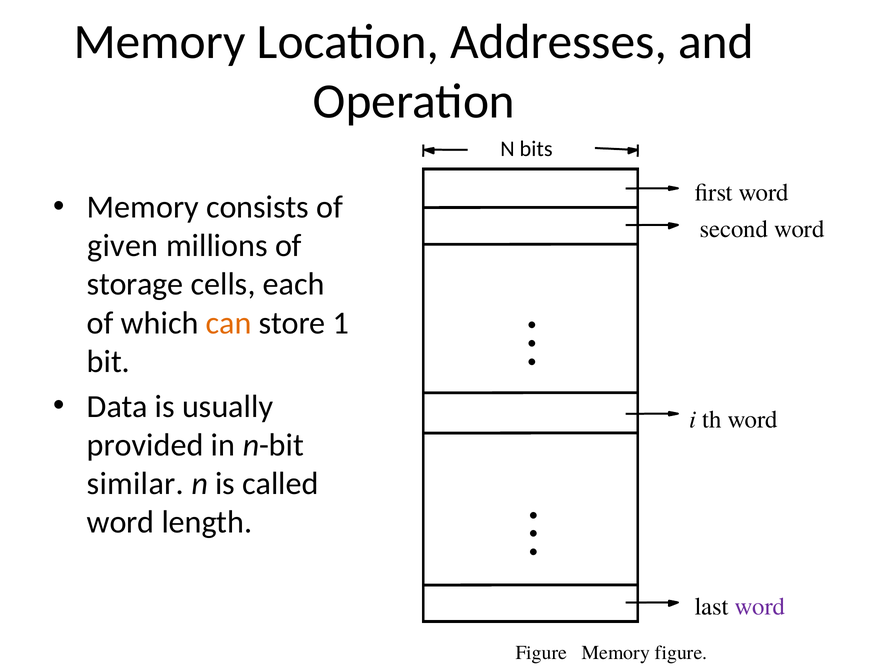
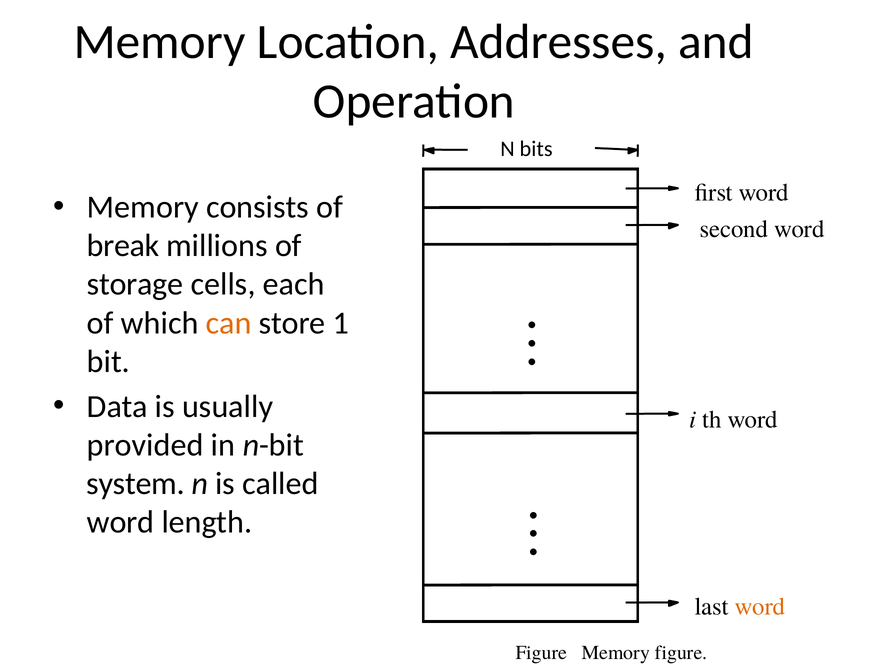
given: given -> break
similar: similar -> system
word at (760, 607) colour: purple -> orange
